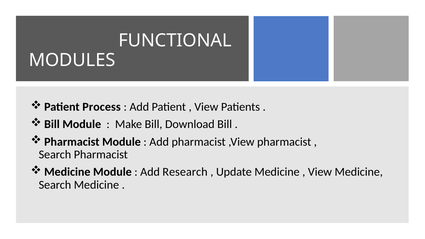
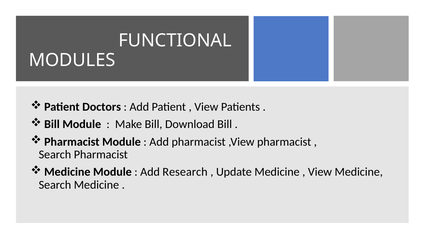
Process: Process -> Doctors
